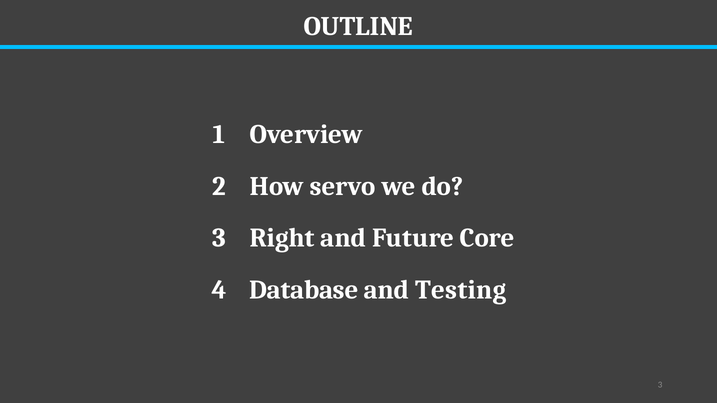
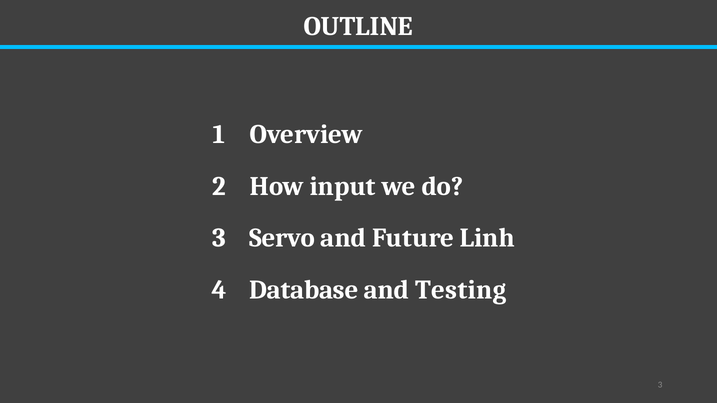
servo: servo -> input
Right: Right -> Servo
Core: Core -> Linh
